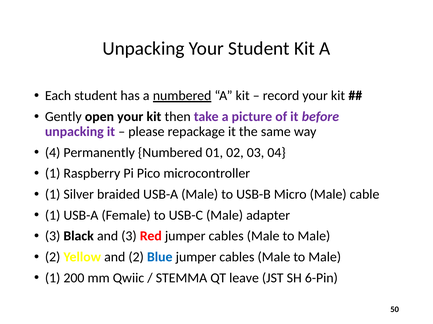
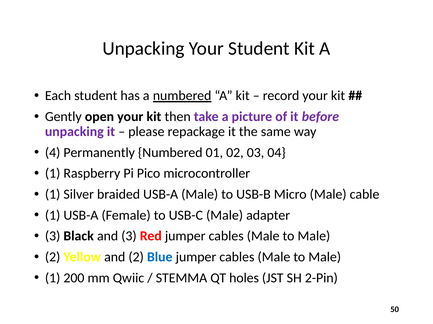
leave: leave -> holes
6-Pin: 6-Pin -> 2-Pin
